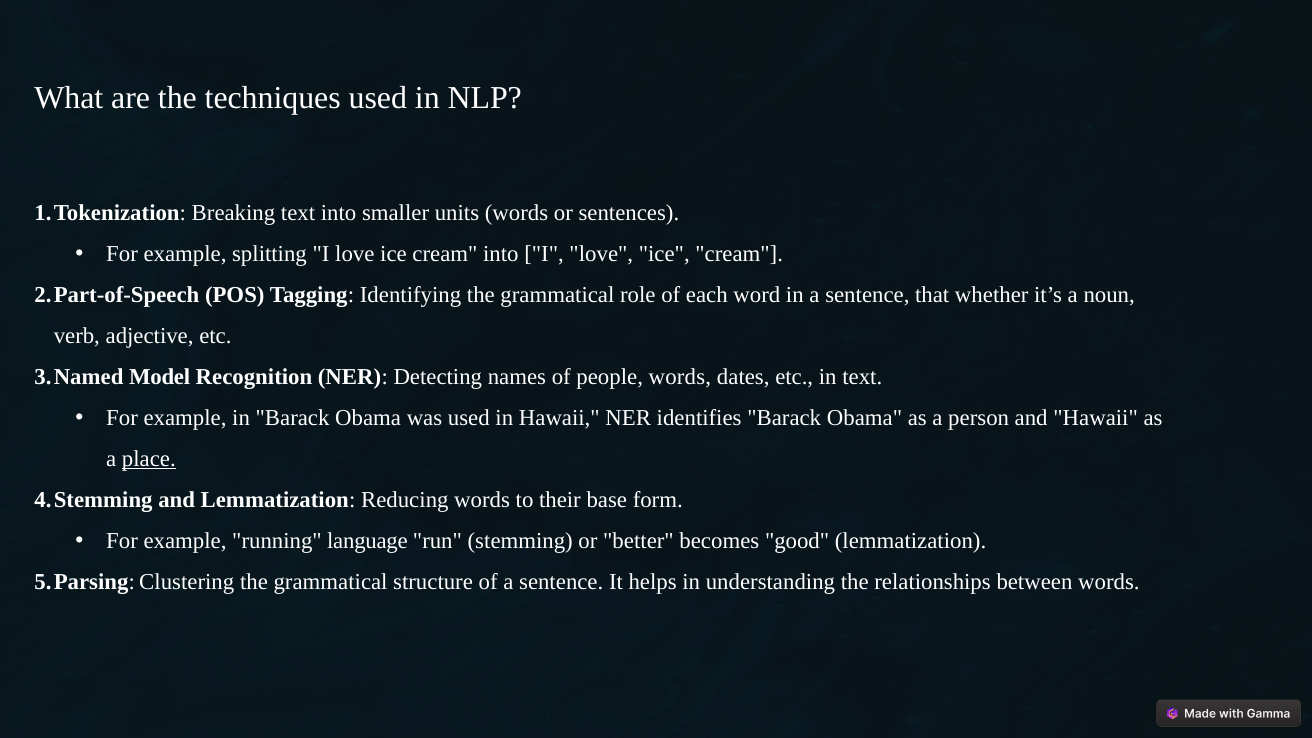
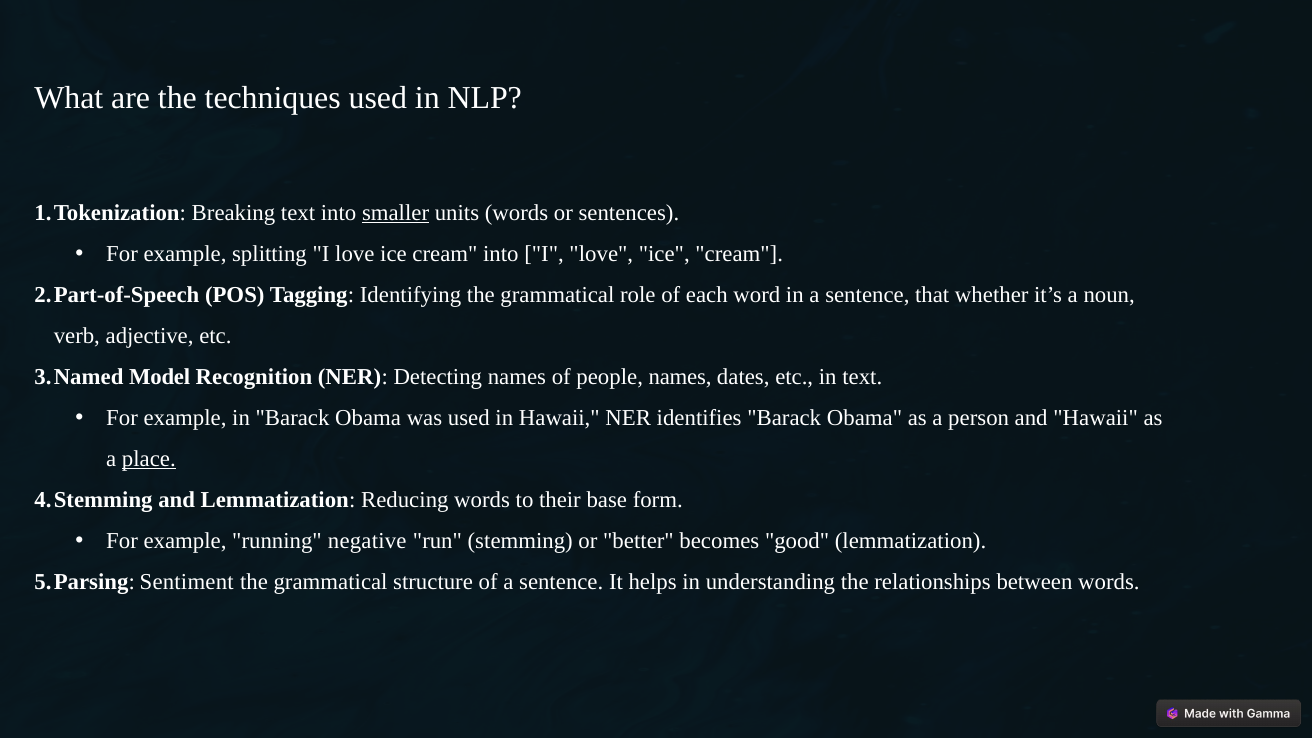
smaller underline: none -> present
people words: words -> names
language: language -> negative
Clustering: Clustering -> Sentiment
